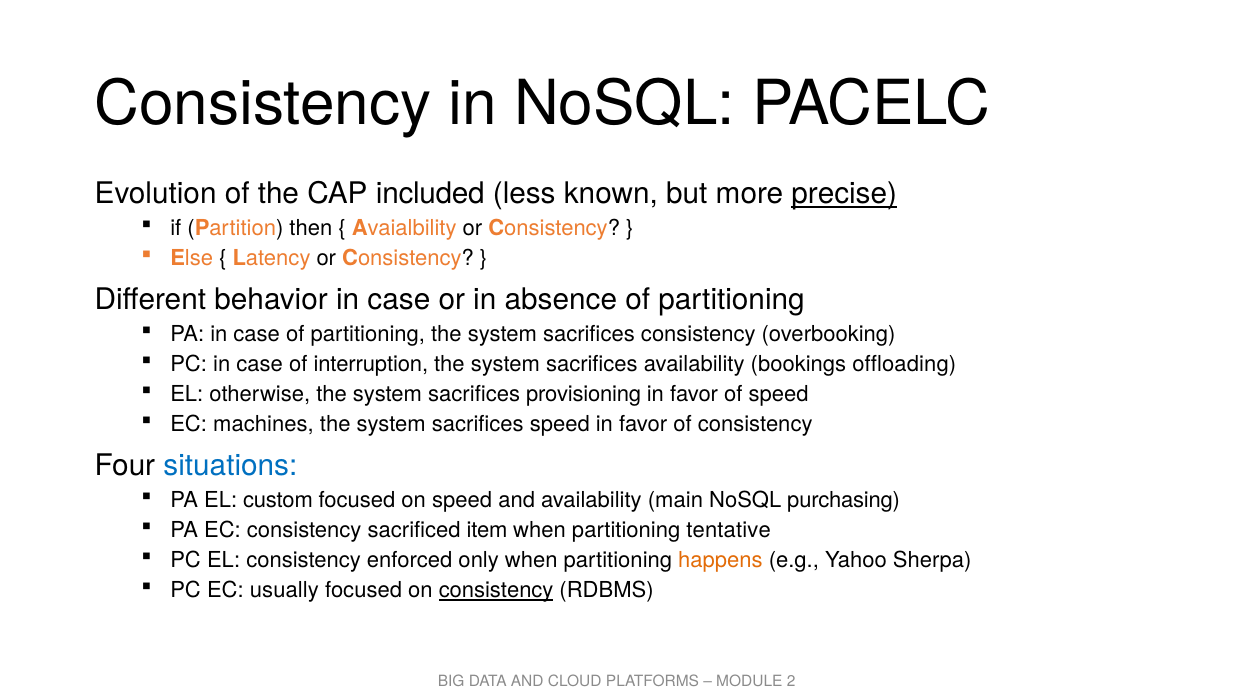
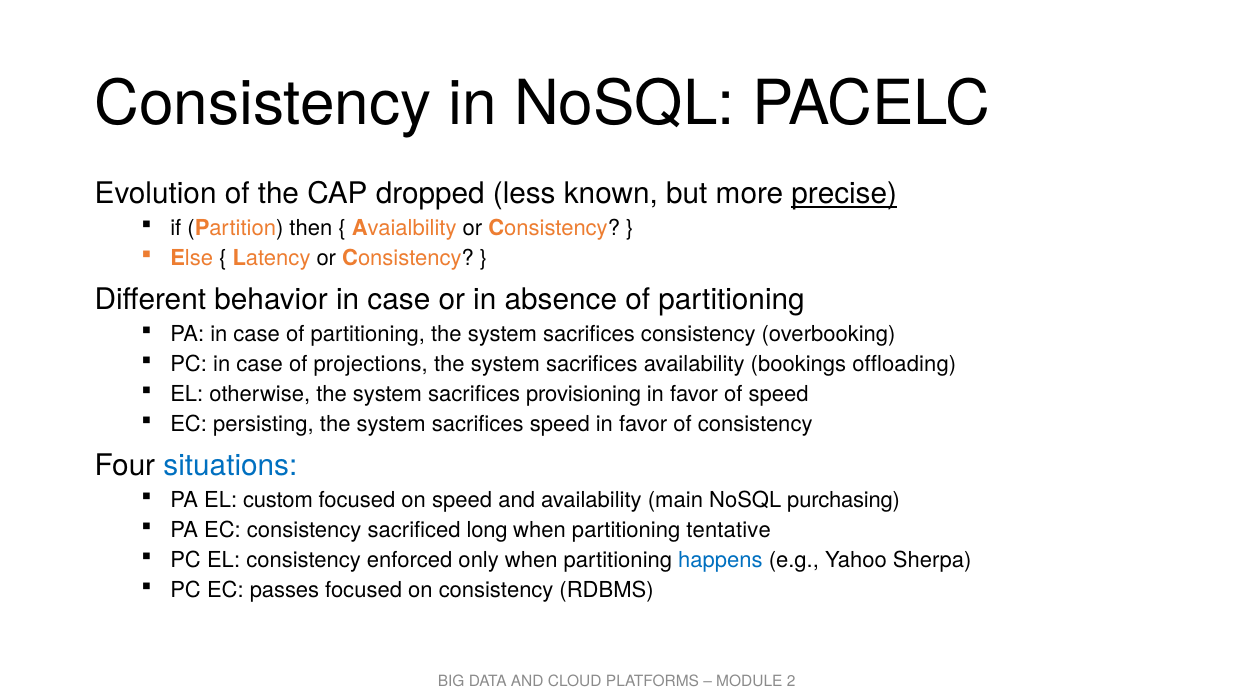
included: included -> dropped
interruption: interruption -> projections
machines: machines -> persisting
item: item -> long
happens colour: orange -> blue
usually: usually -> passes
consistency at (496, 590) underline: present -> none
